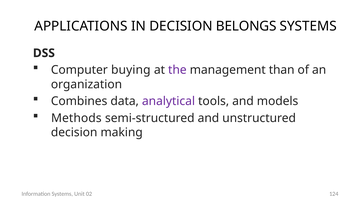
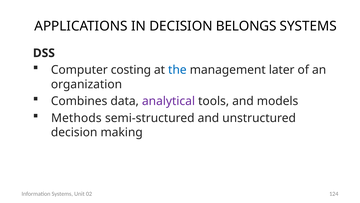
buying: buying -> costing
the colour: purple -> blue
than: than -> later
